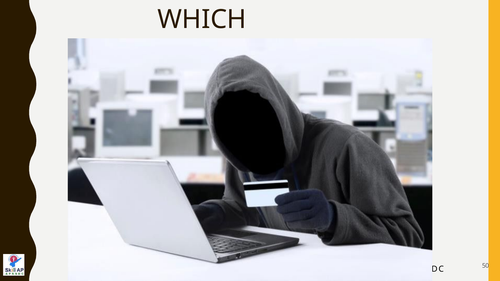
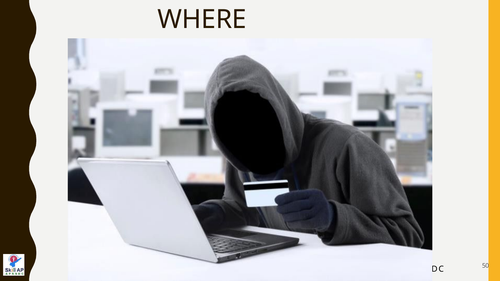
WHICH: WHICH -> WHERE
